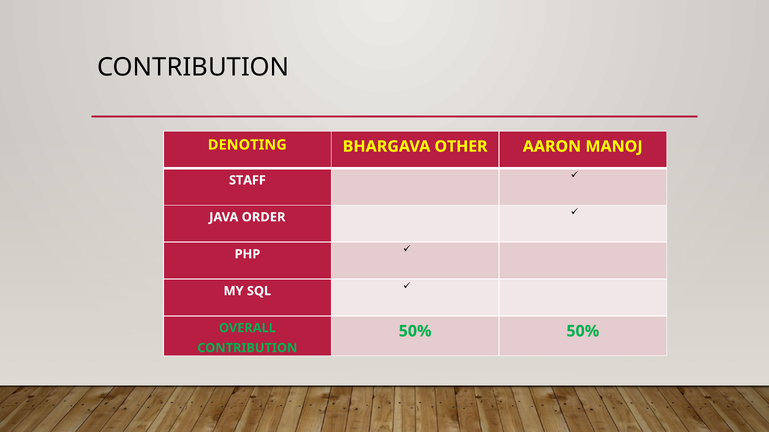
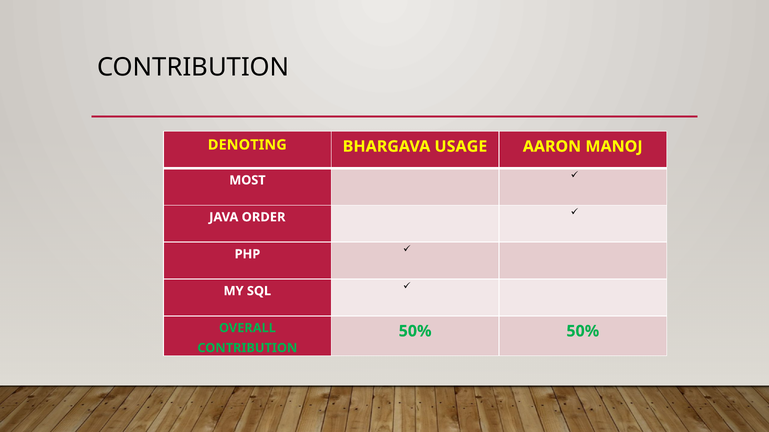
OTHER: OTHER -> USAGE
STAFF: STAFF -> MOST
